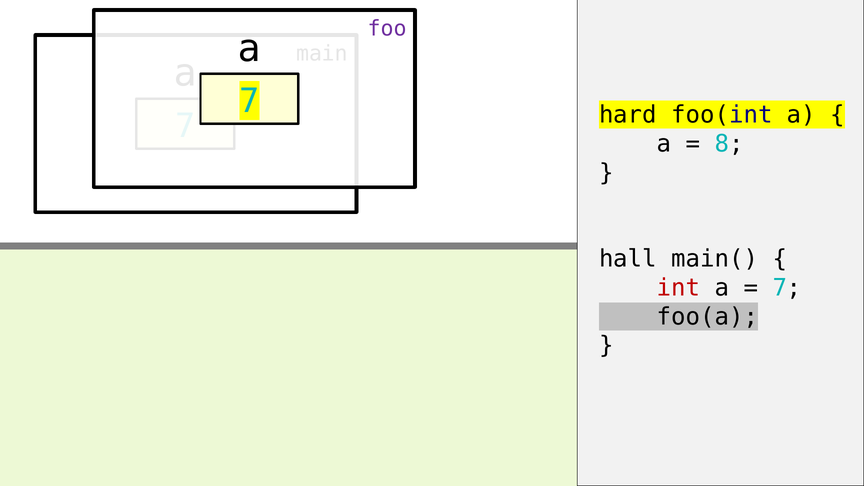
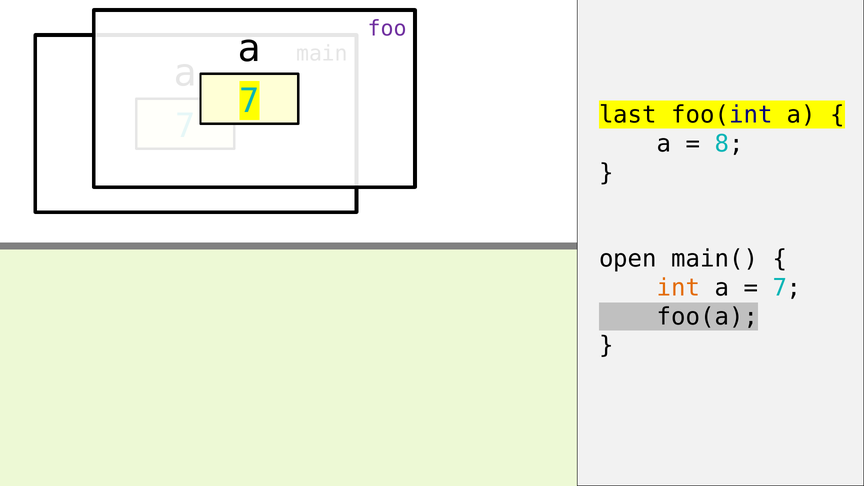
hard: hard -> last
hall: hall -> open
int colour: red -> orange
